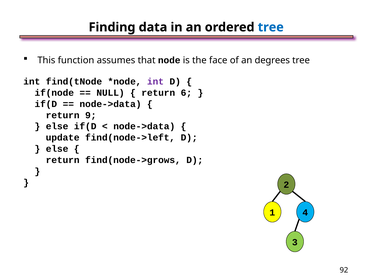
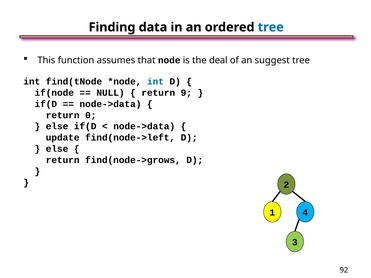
face: face -> deal
degrees: degrees -> suggest
int at (155, 82) colour: purple -> blue
6: 6 -> 9
9: 9 -> 0
